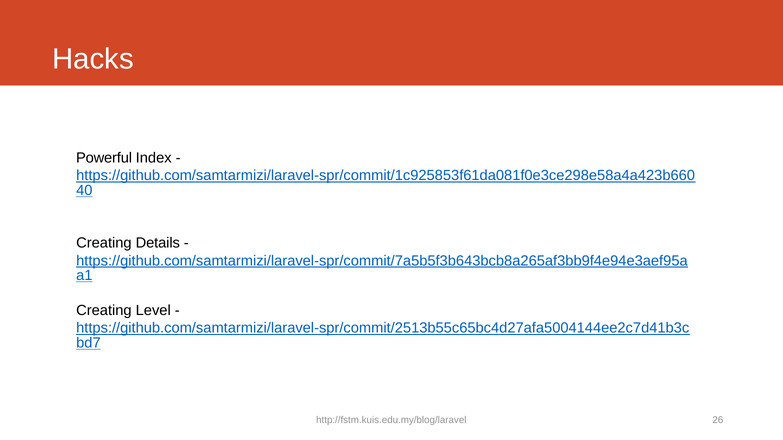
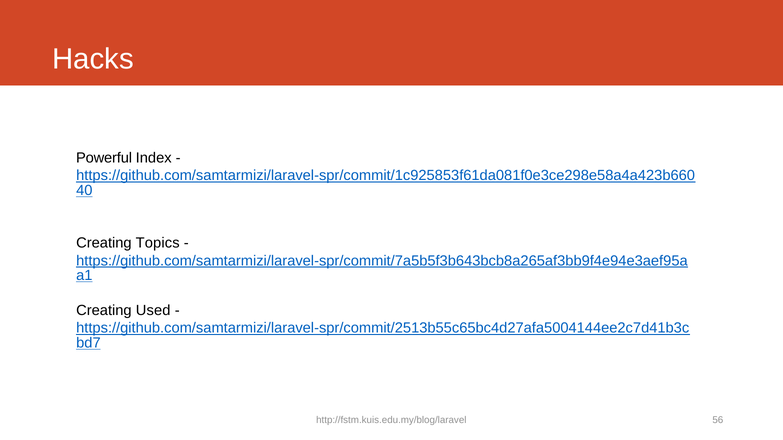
Details: Details -> Topics
Level: Level -> Used
26: 26 -> 56
